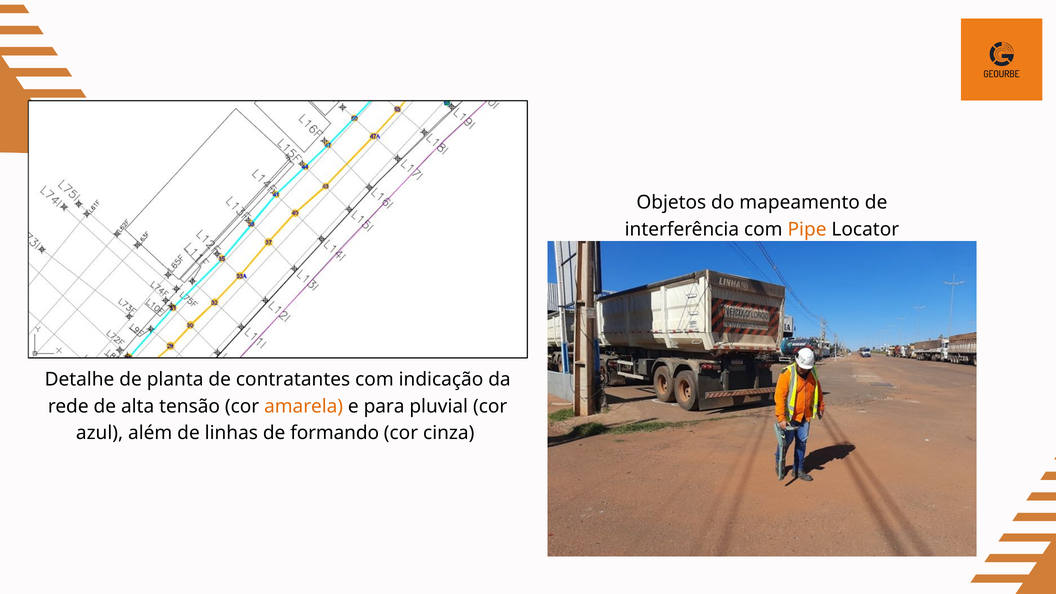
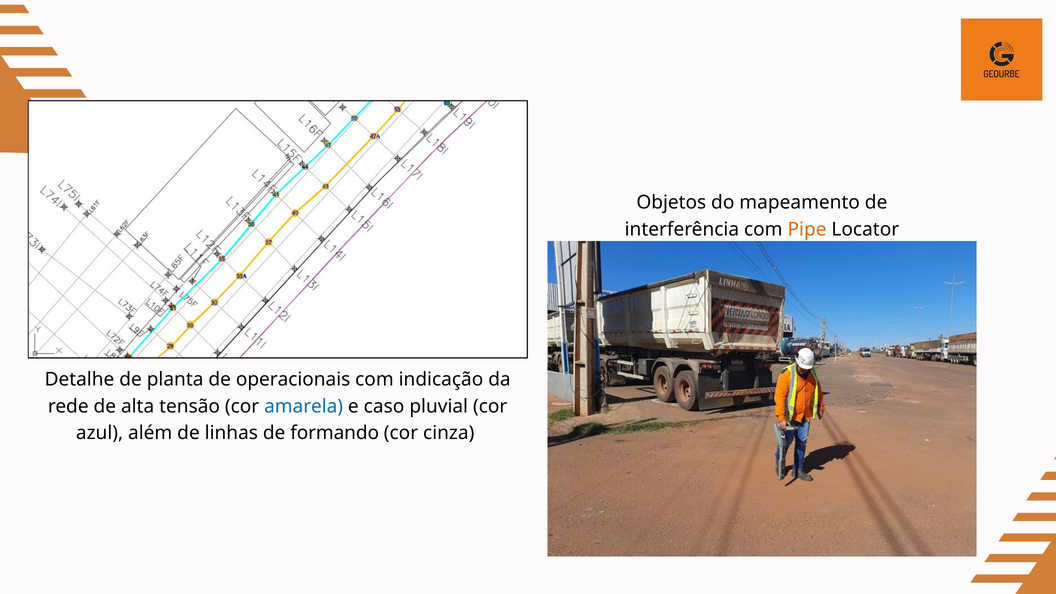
contratantes: contratantes -> operacionais
amarela colour: orange -> blue
para: para -> caso
